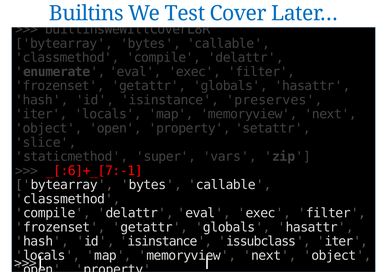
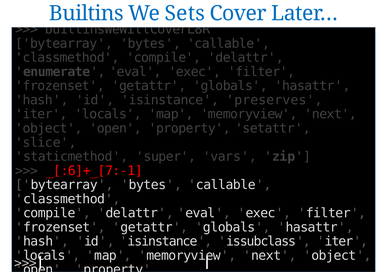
Test: Test -> Sets
